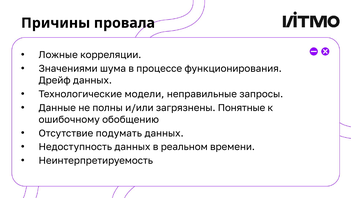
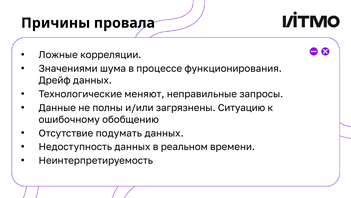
модели: модели -> меняют
Понятные: Понятные -> Ситуацию
